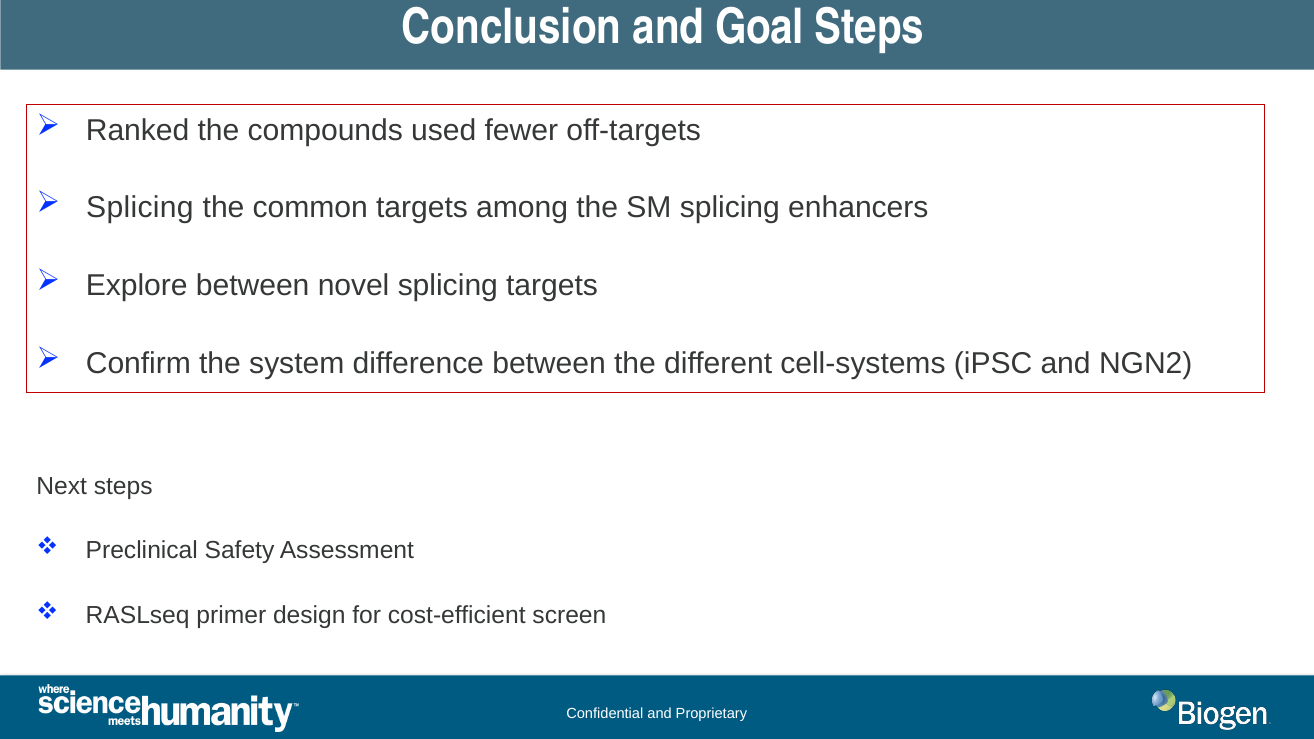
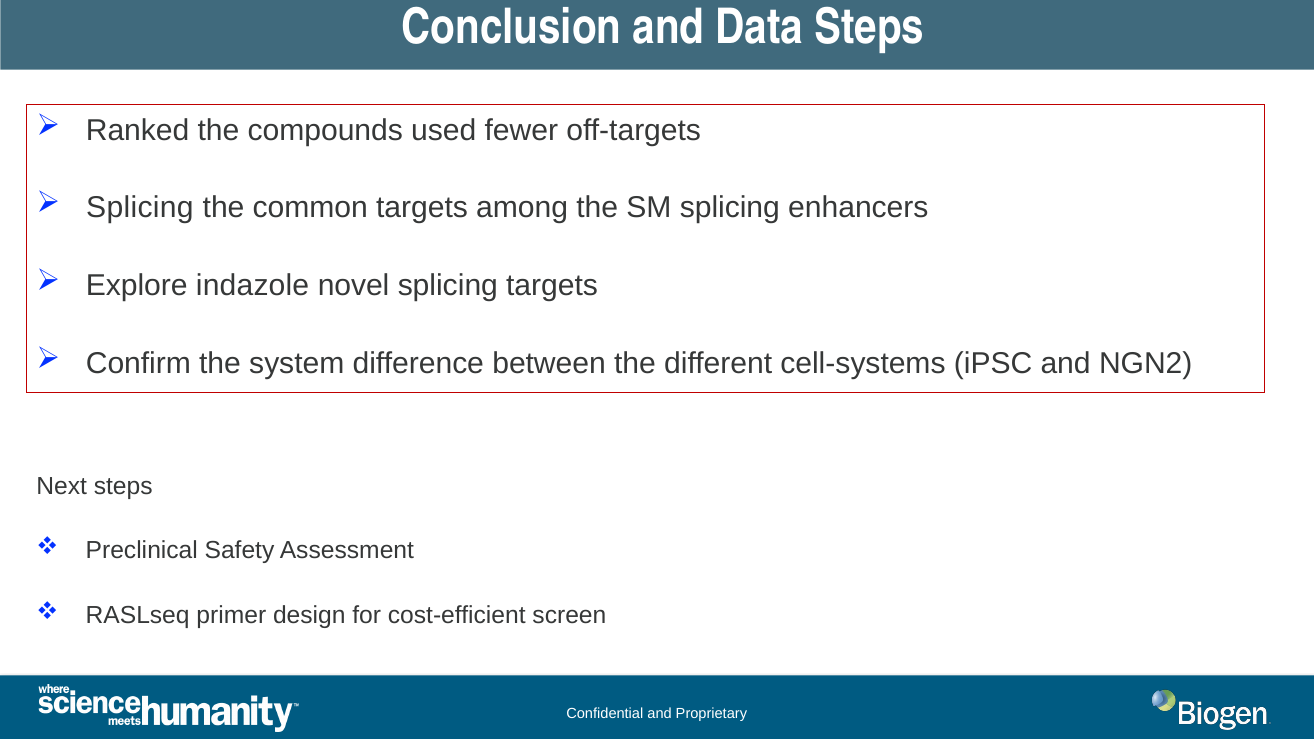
Goal: Goal -> Data
Explore between: between -> indazole
